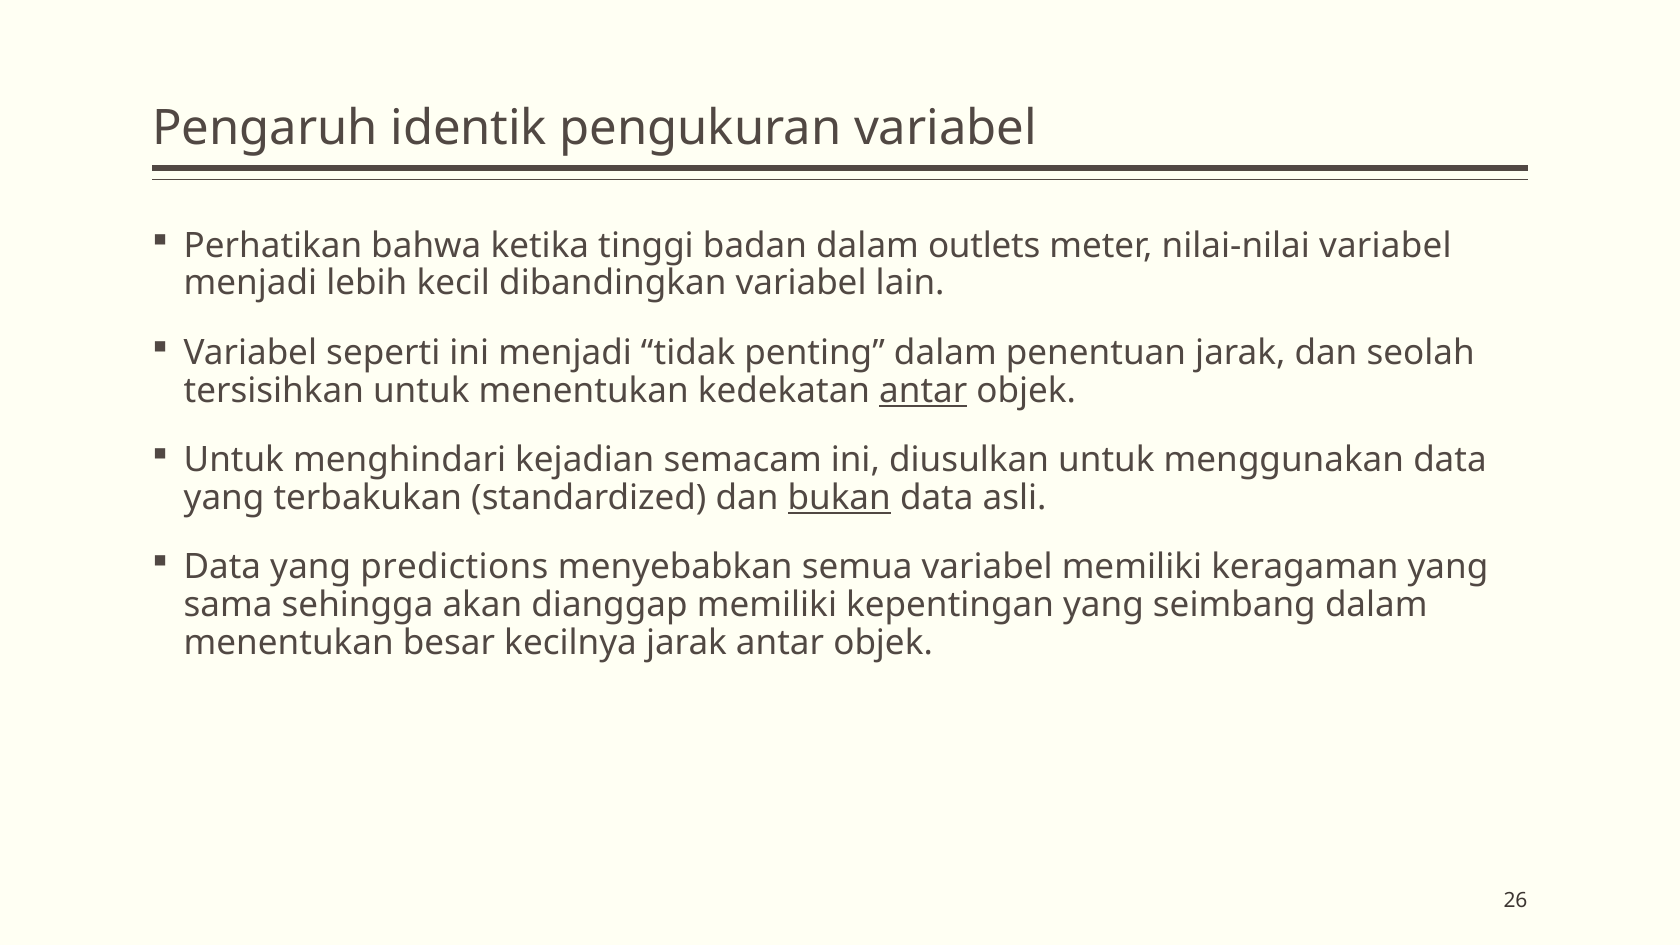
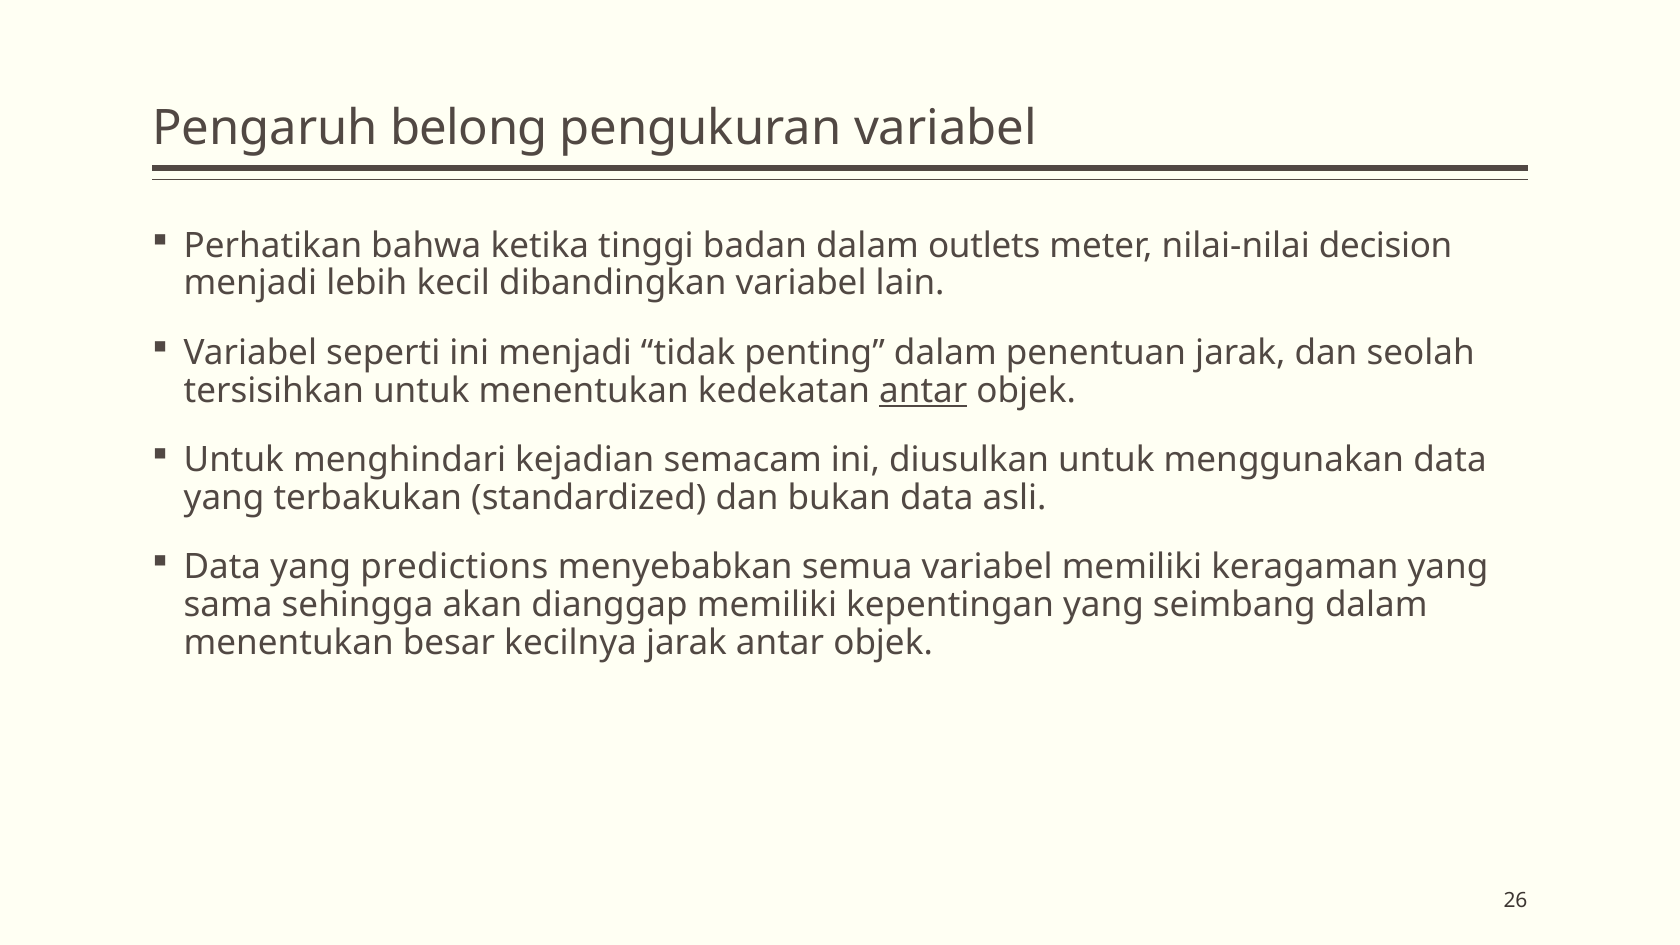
identik: identik -> belong
nilai-nilai variabel: variabel -> decision
bukan underline: present -> none
